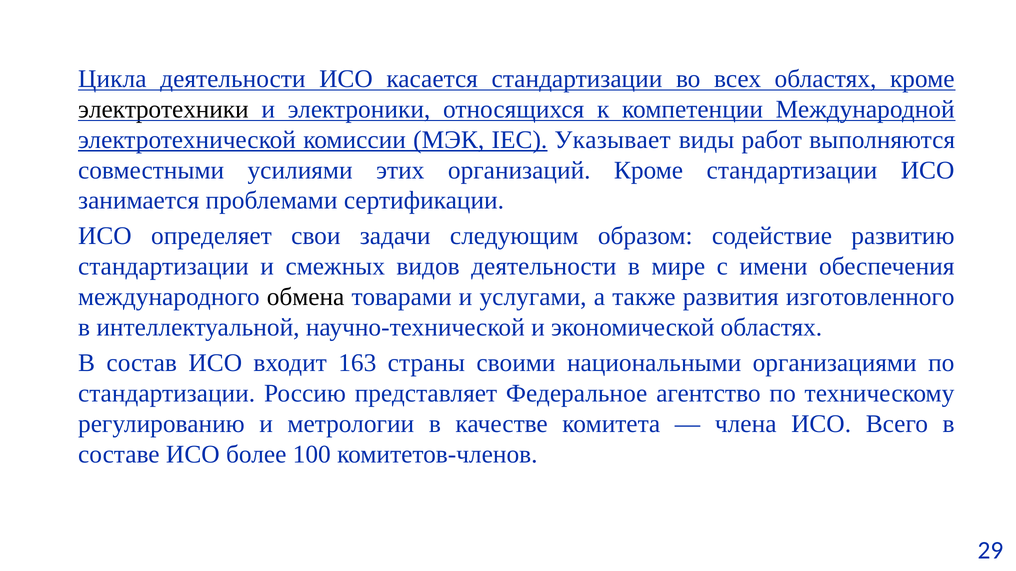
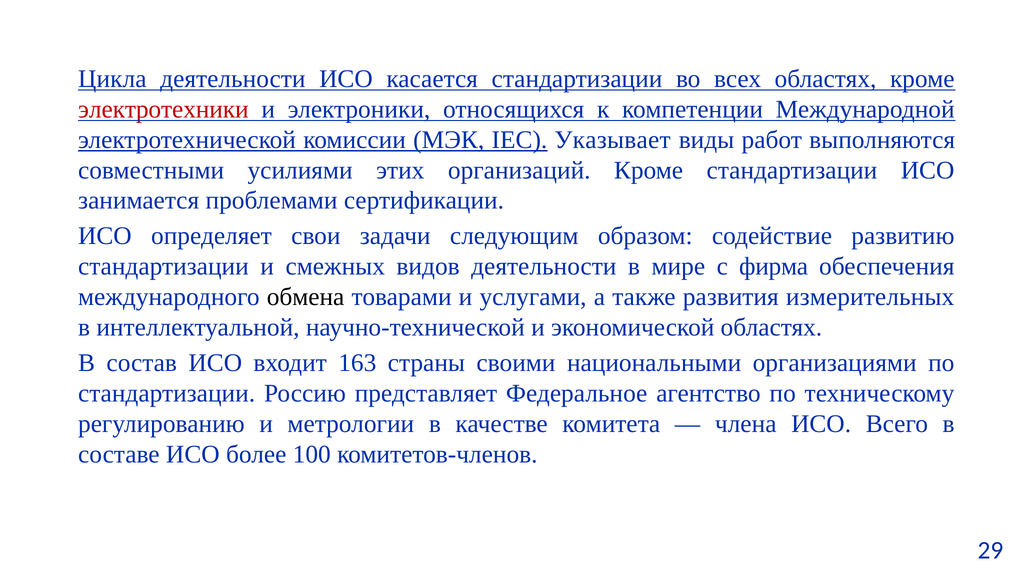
электротехники colour: black -> red
имени: имени -> фирма
изготовленного: изготовленного -> измерительных
